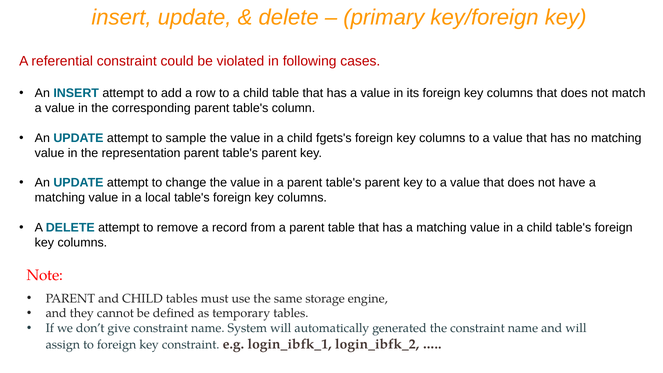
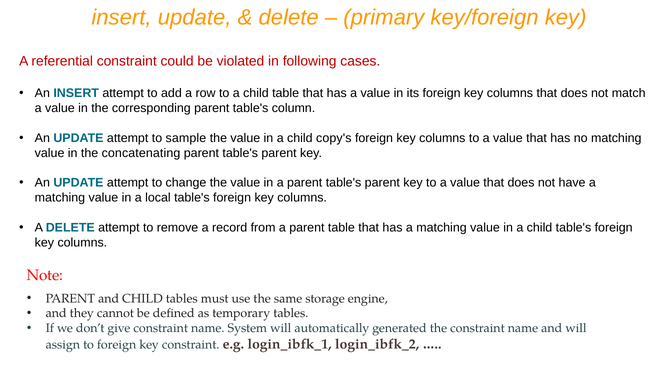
fgets's: fgets's -> copy's
representation: representation -> concatenating
